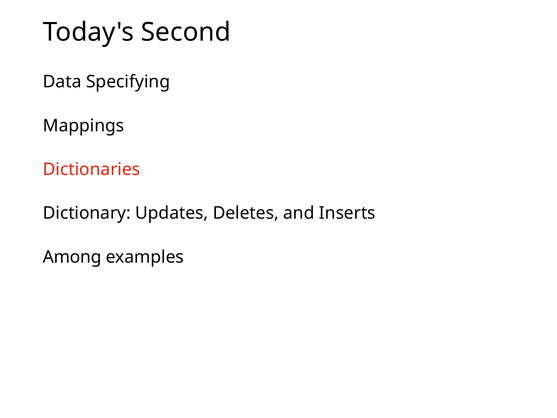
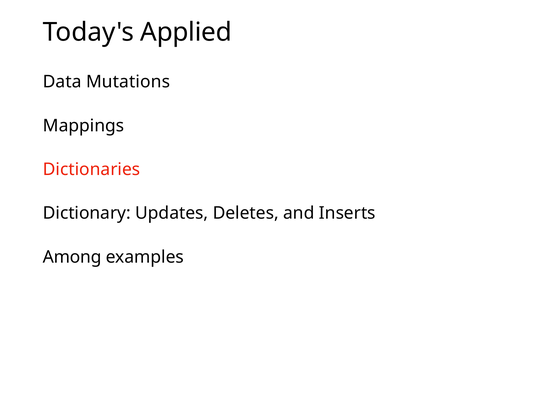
Second: Second -> Applied
Specifying: Specifying -> Mutations
